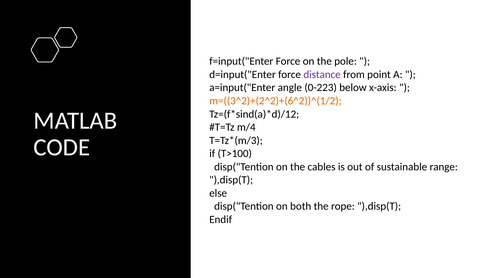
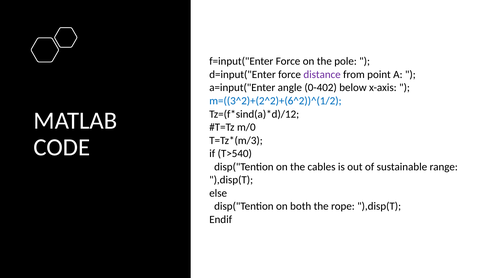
0-223: 0-223 -> 0-402
m=((3^2)+(2^2)+(6^2))^(1/2 colour: orange -> blue
m/4: m/4 -> m/0
T>100: T>100 -> T>540
